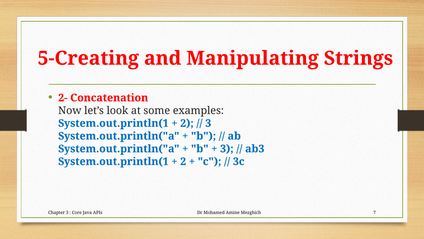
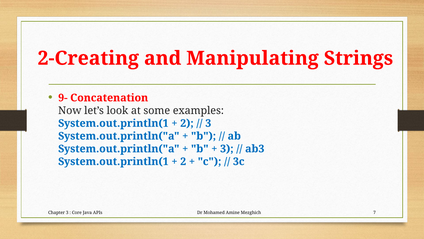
5-Creating: 5-Creating -> 2-Creating
2-: 2- -> 9-
